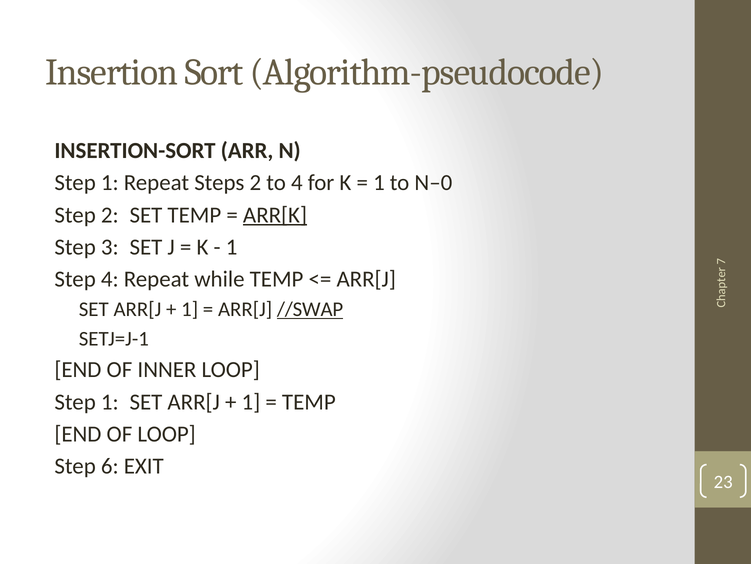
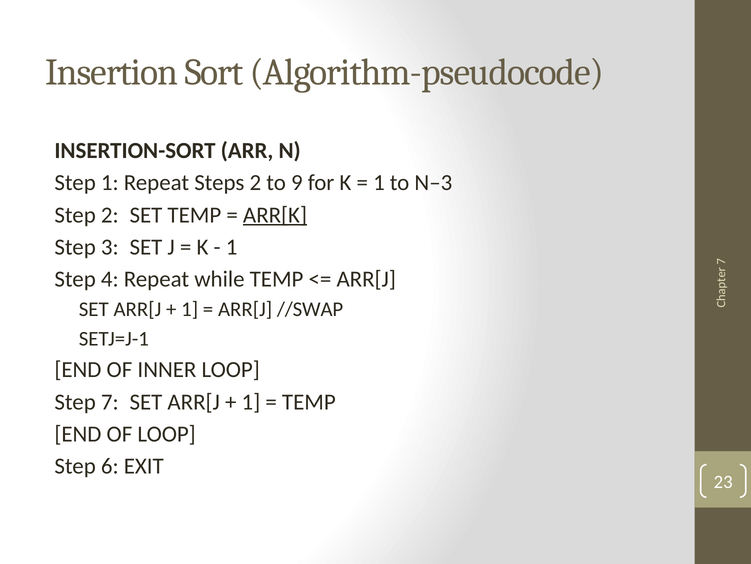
to 4: 4 -> 9
N–0: N–0 -> N–3
//SWAP underline: present -> none
1 at (110, 401): 1 -> 7
